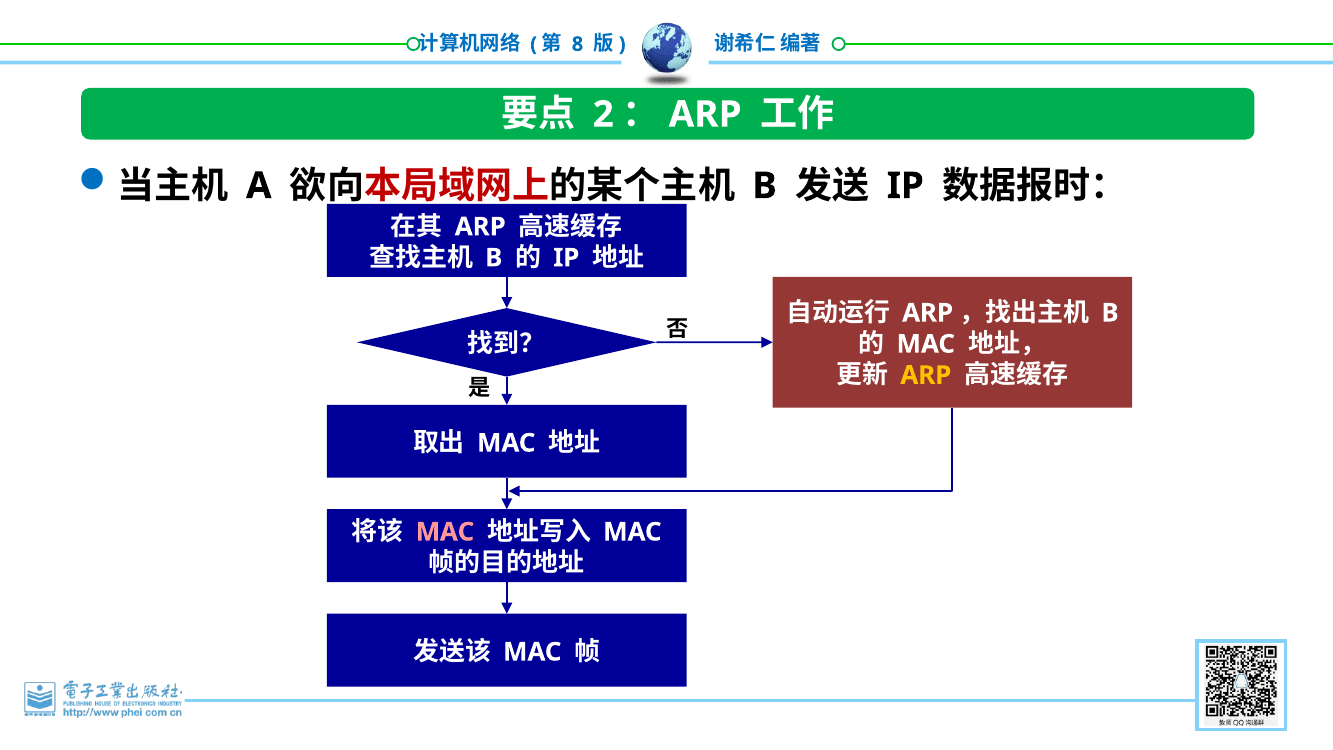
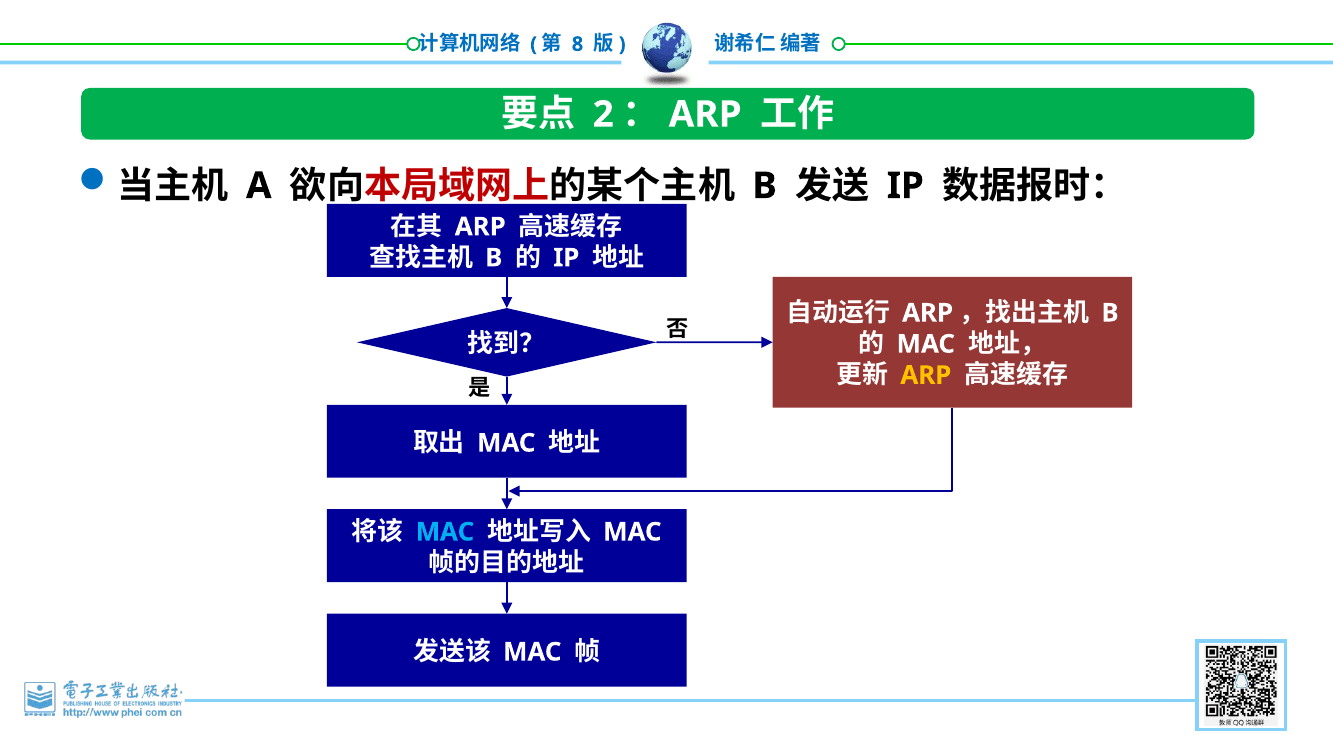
MAC at (445, 532) colour: pink -> light blue
